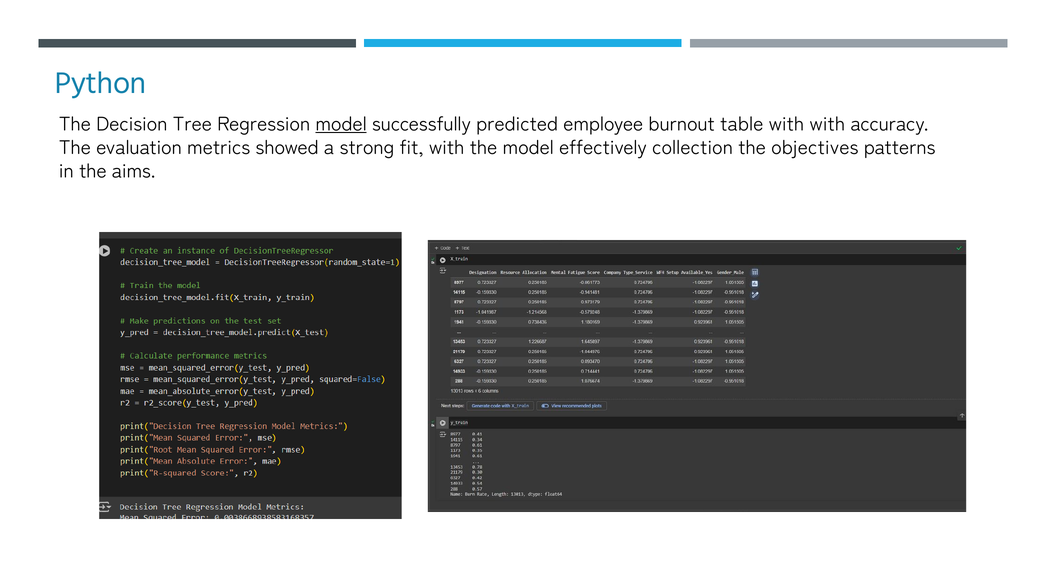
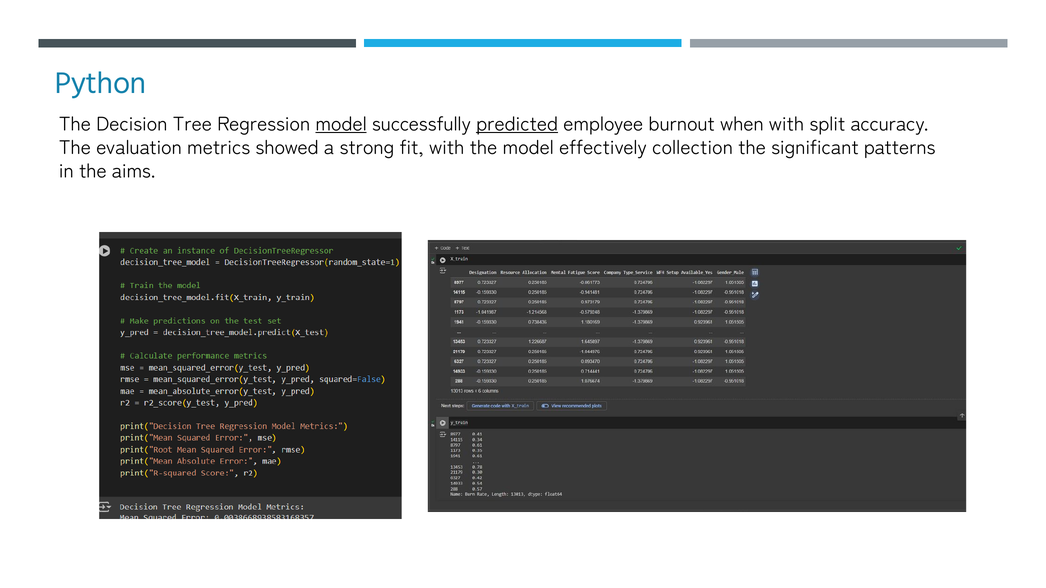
predicted underline: none -> present
table: table -> when
with with: with -> split
objectives: objectives -> significant
